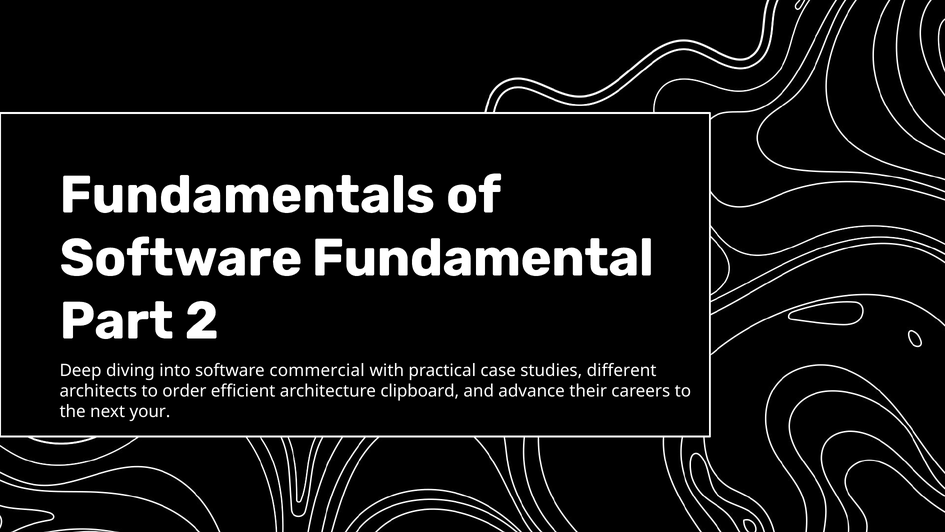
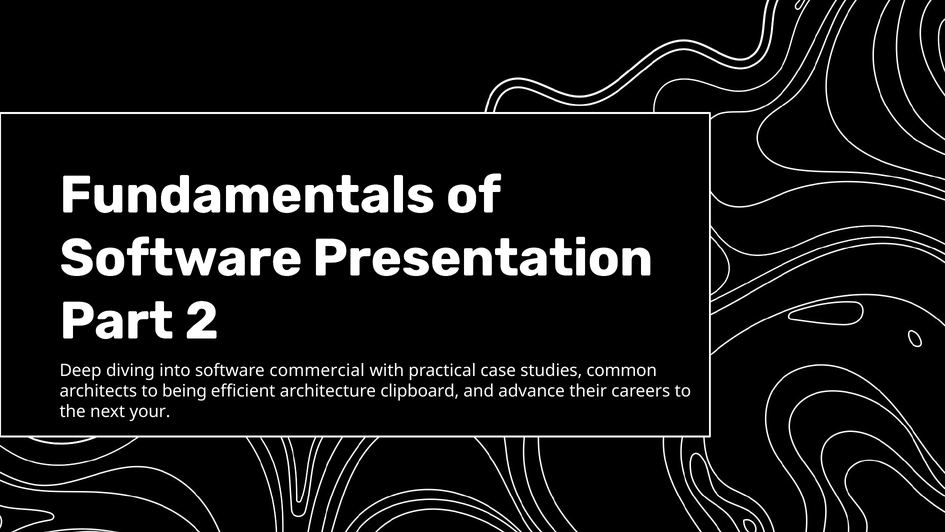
Fundamental: Fundamental -> Presentation
different: different -> common
order: order -> being
